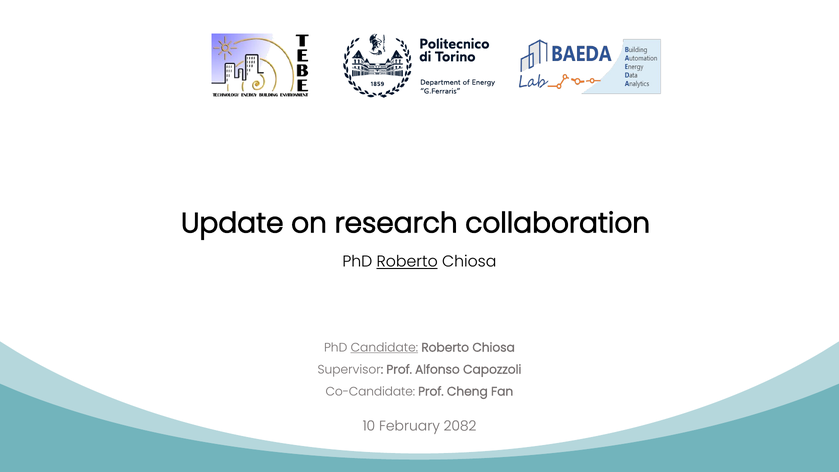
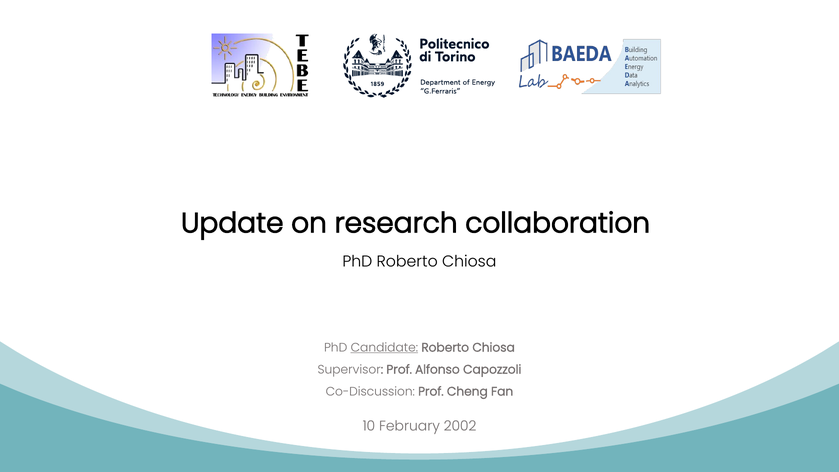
Roberto at (407, 262) underline: present -> none
Co-Candidate: Co-Candidate -> Co-Discussion
2082: 2082 -> 2002
